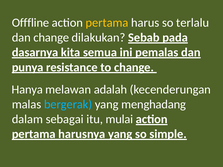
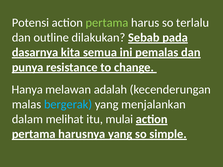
Offfline: Offfline -> Potensi
pertama at (107, 23) colour: yellow -> light green
dan change: change -> outline
menghadang: menghadang -> menjalankan
sebagai: sebagai -> melihat
